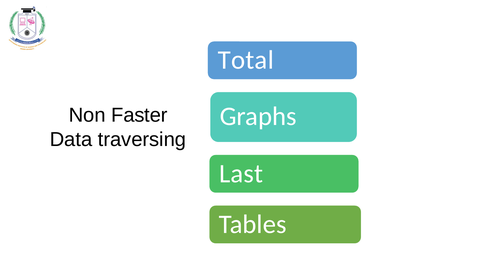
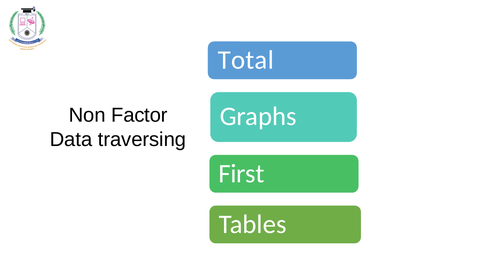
Faster: Faster -> Factor
Last: Last -> First
